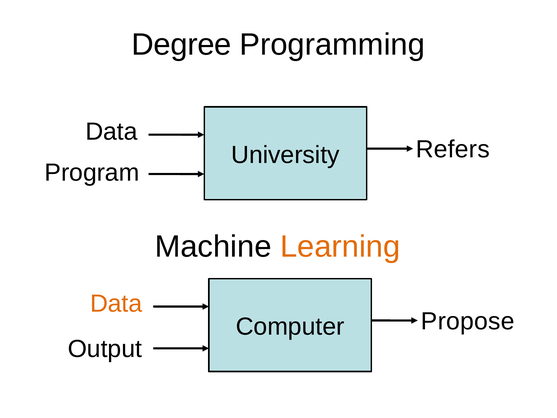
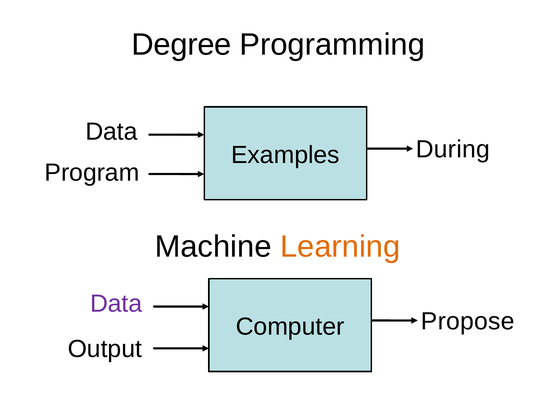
Refers: Refers -> During
University: University -> Examples
Data at (116, 303) colour: orange -> purple
